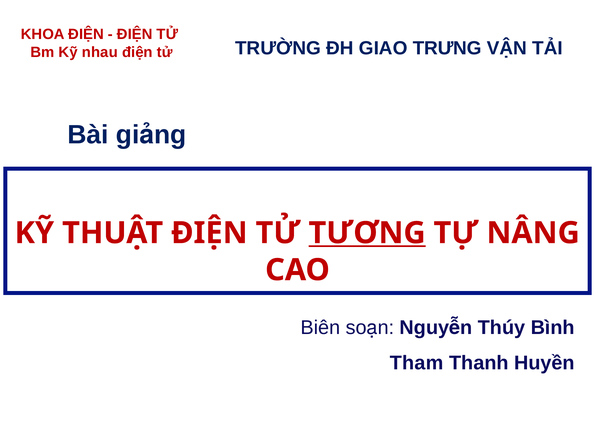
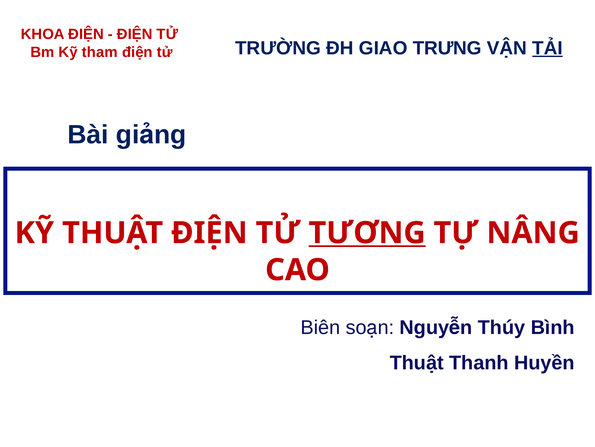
nhau: nhau -> tham
TẢI underline: none -> present
Tham at (417, 362): Tham -> Thuật
